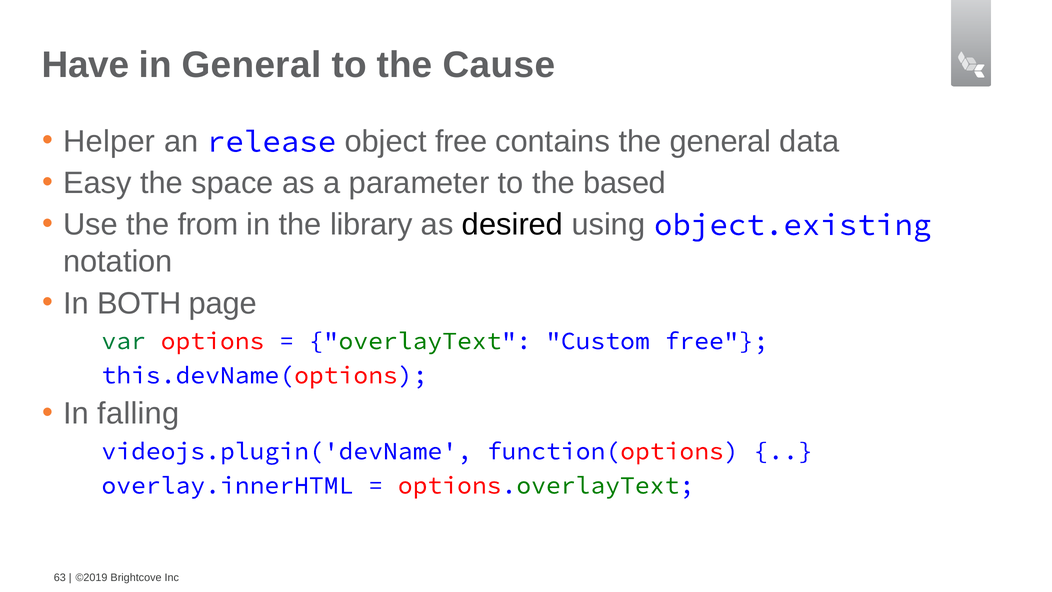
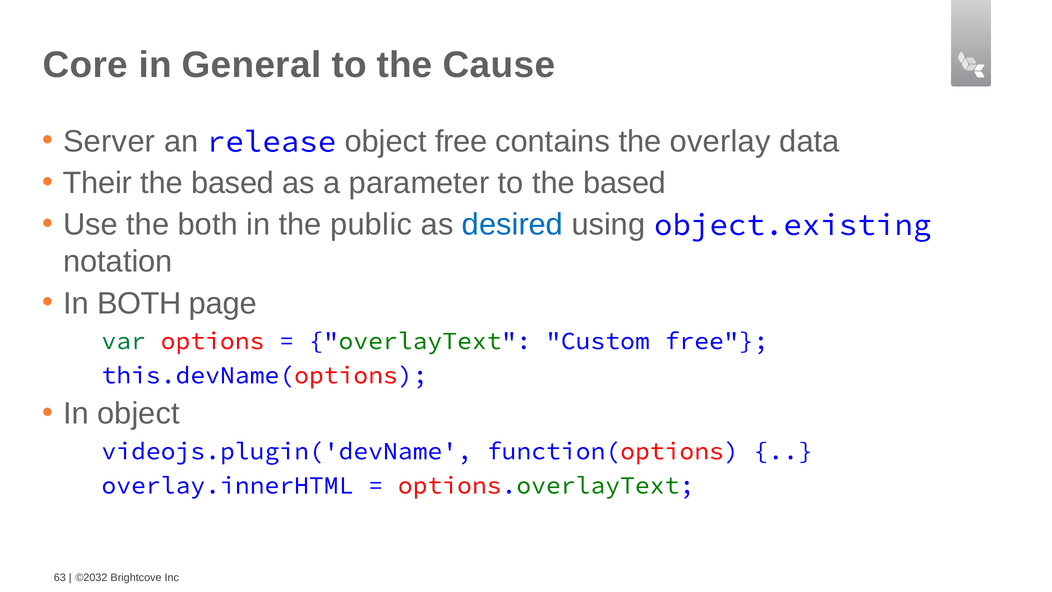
Have: Have -> Core
Helper: Helper -> Server
the general: general -> overlay
Easy: Easy -> Their
space at (233, 183): space -> based
the from: from -> both
library: library -> public
desired colour: black -> blue
In falling: falling -> object
©2019: ©2019 -> ©2032
